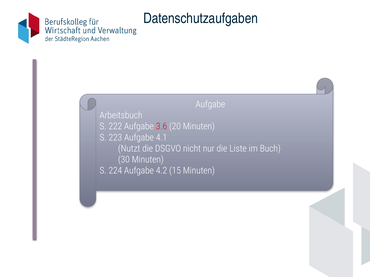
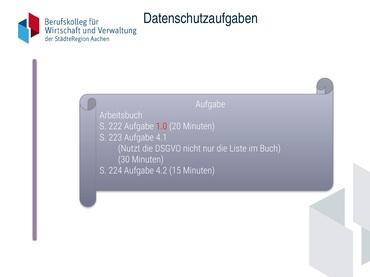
3.6: 3.6 -> 1.0
